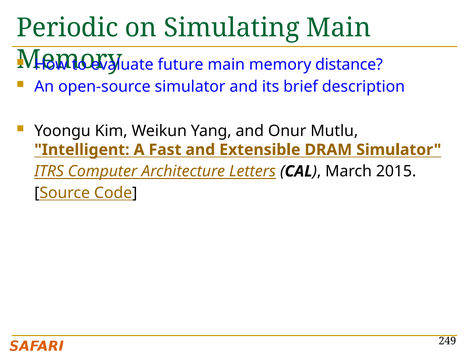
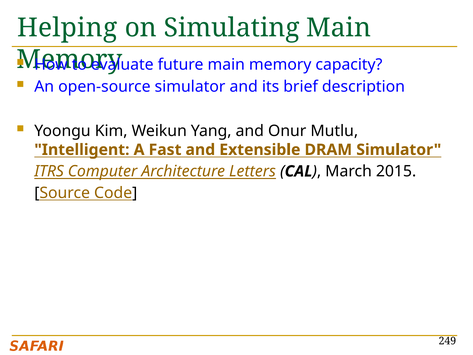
Periodic: Periodic -> Helping
distance: distance -> capacity
